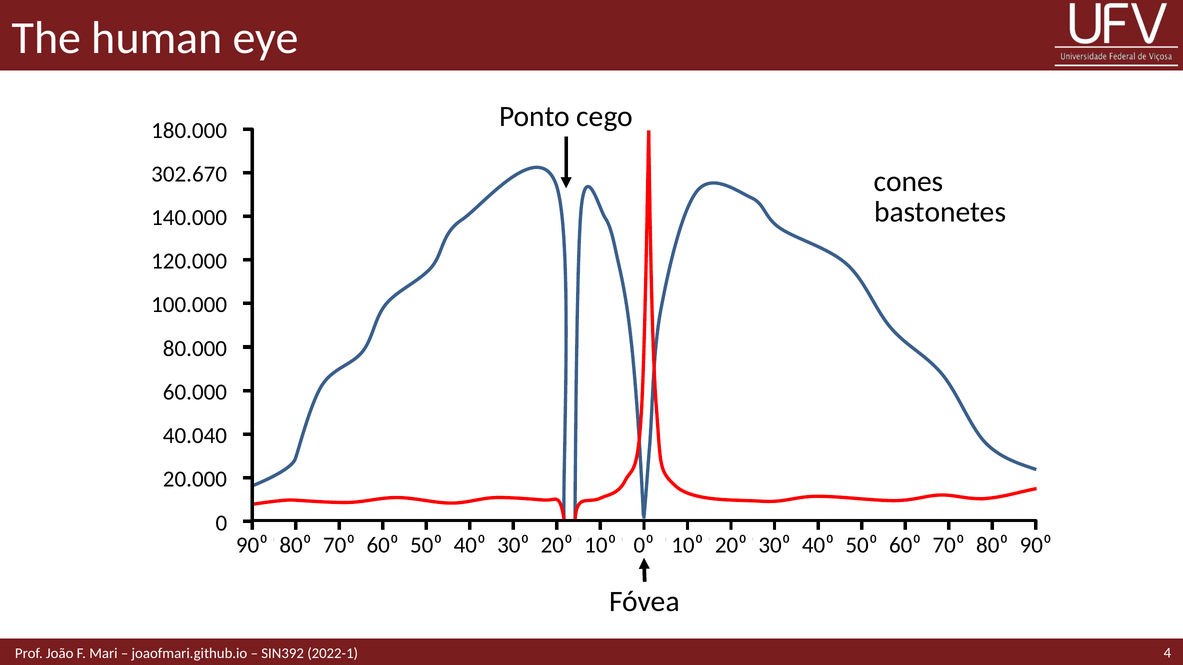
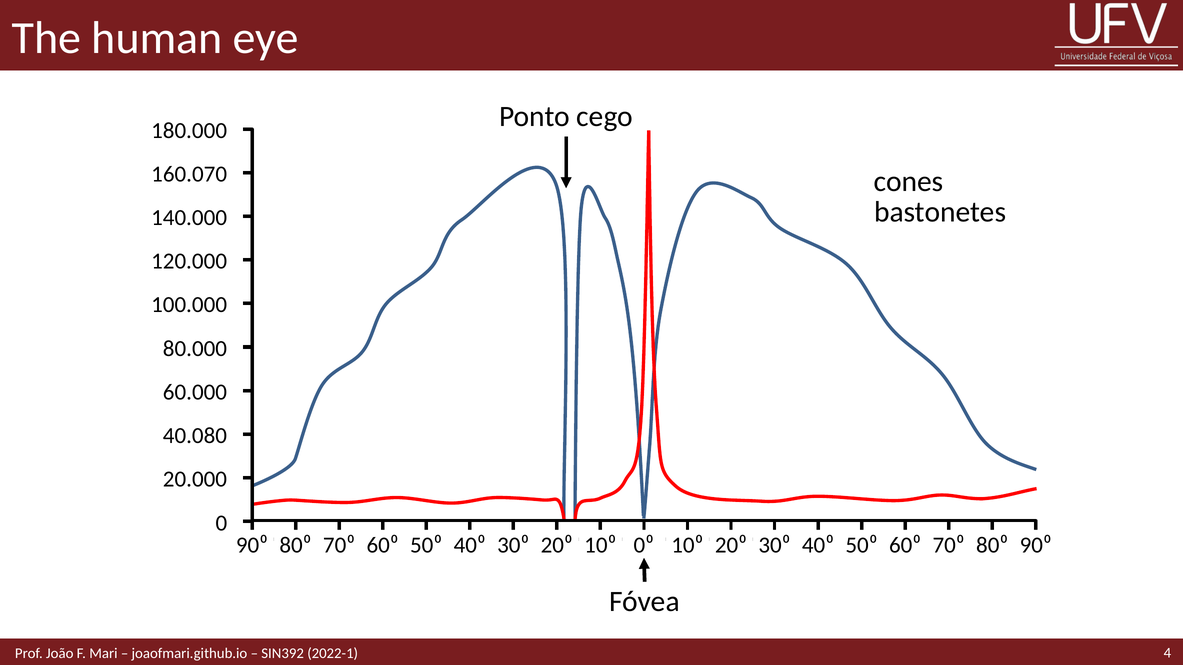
302.670: 302.670 -> 160.070
40.040: 40.040 -> 40.080
